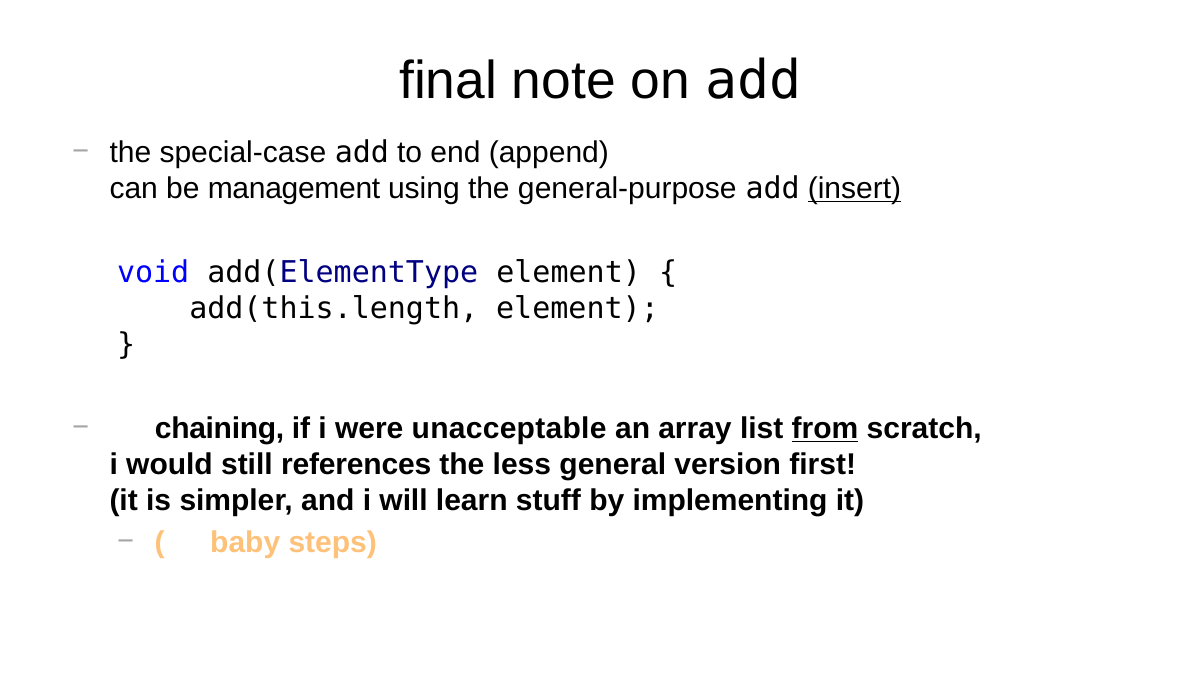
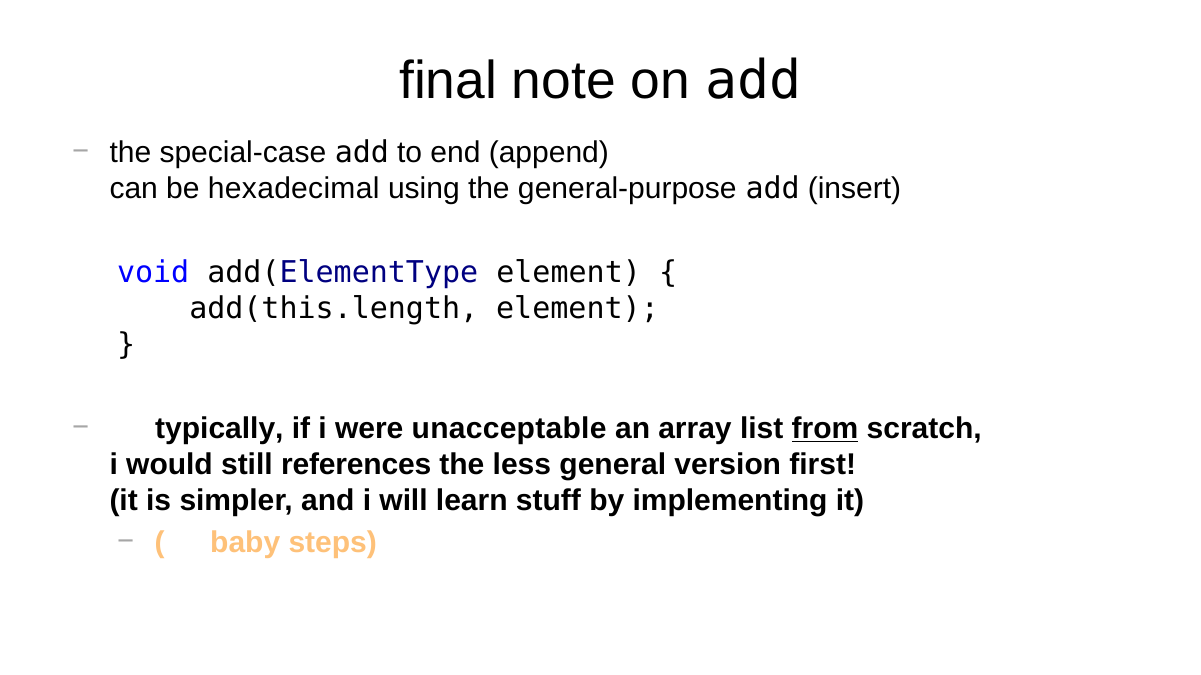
management: management -> hexadecimal
insert underline: present -> none
chaining: chaining -> typically
